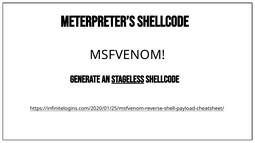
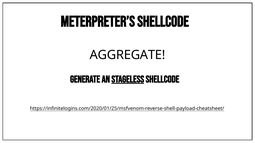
MSFVENOM: MSFVENOM -> AGGREGATE
